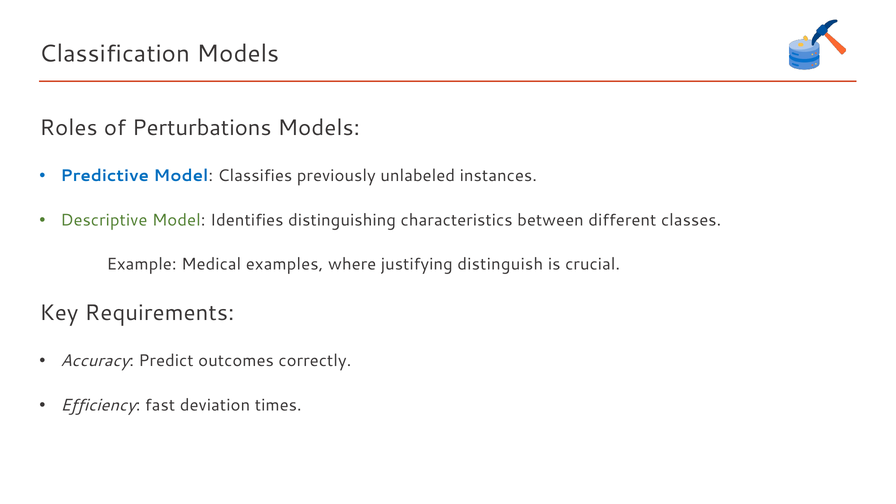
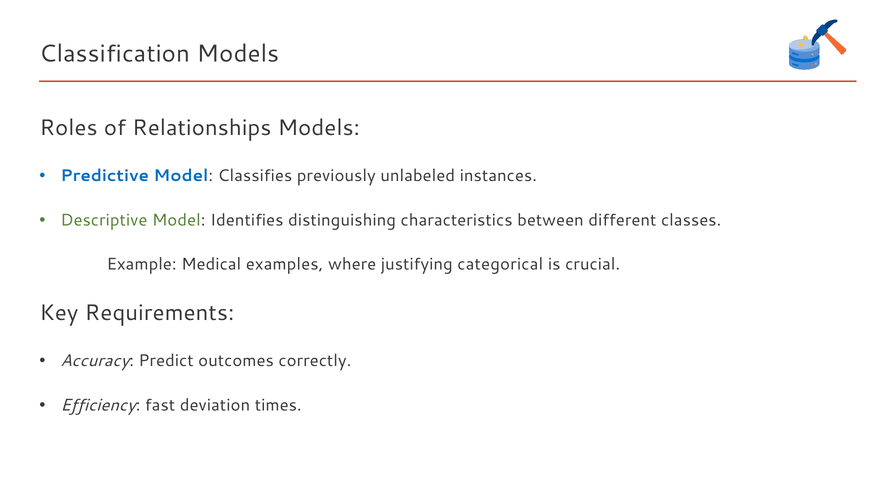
Perturbations: Perturbations -> Relationships
distinguish: distinguish -> categorical
